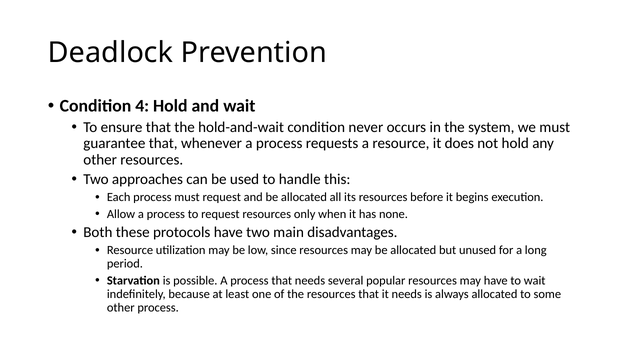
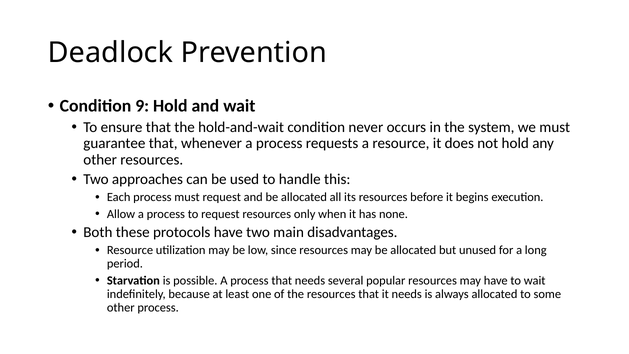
4: 4 -> 9
